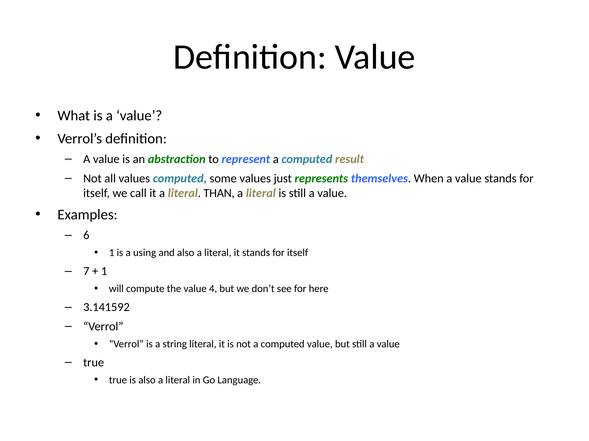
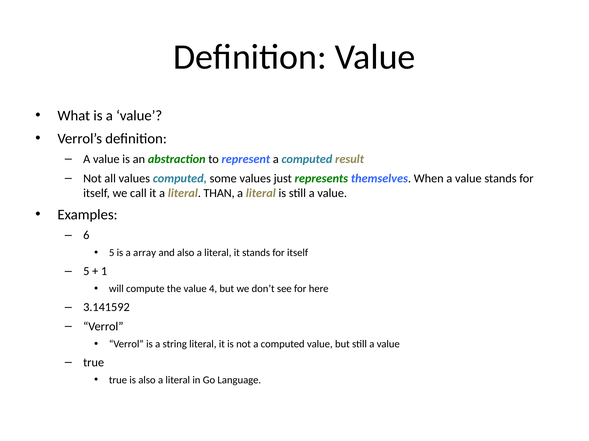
1 at (112, 253): 1 -> 5
using: using -> array
7 at (86, 272): 7 -> 5
